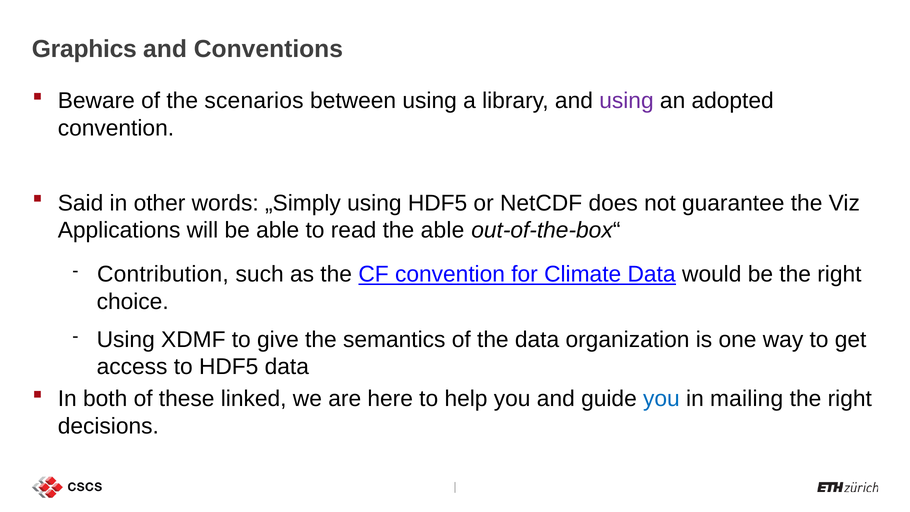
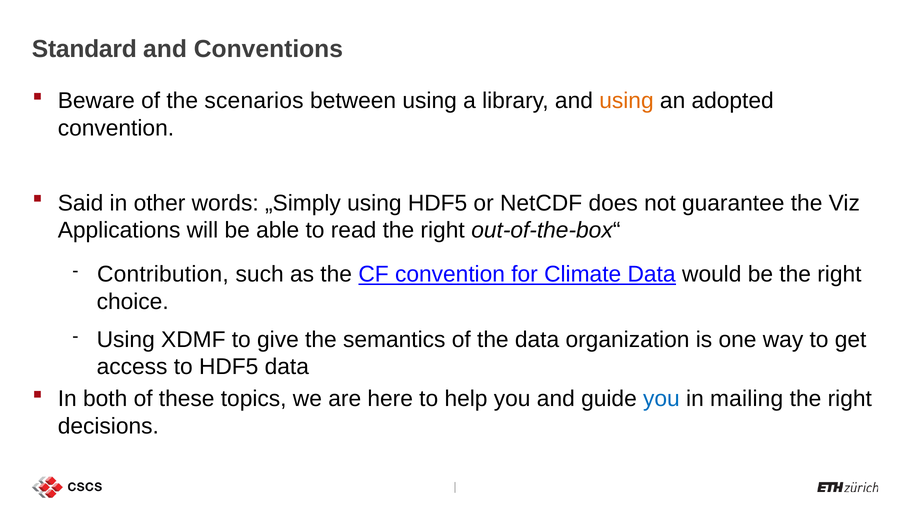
Graphics: Graphics -> Standard
using at (626, 101) colour: purple -> orange
read the able: able -> right
linked: linked -> topics
